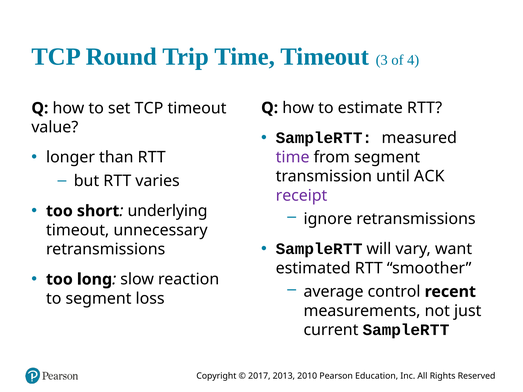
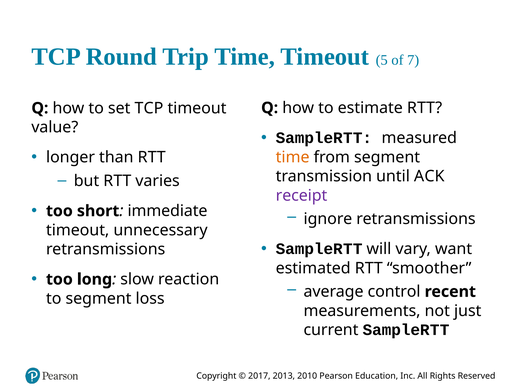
3: 3 -> 5
4: 4 -> 7
time at (293, 157) colour: purple -> orange
underlying: underlying -> immediate
